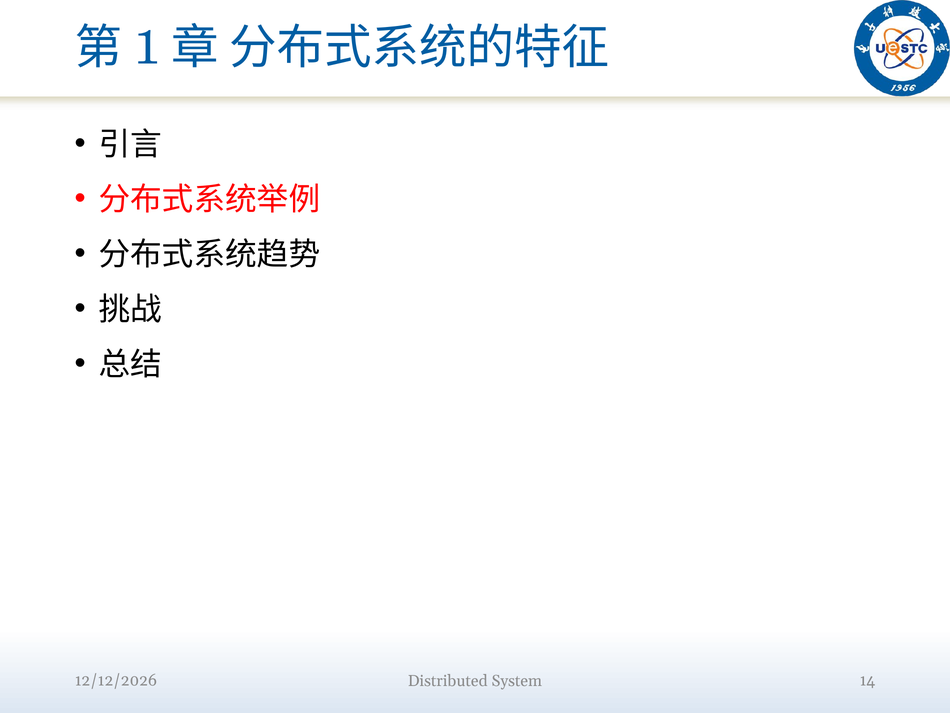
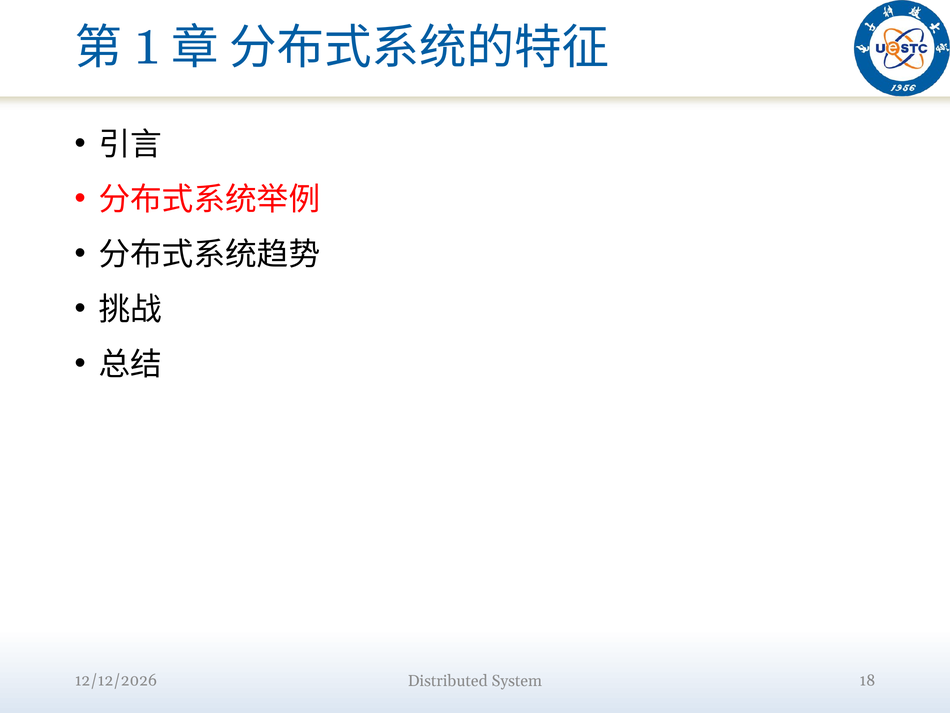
14: 14 -> 18
